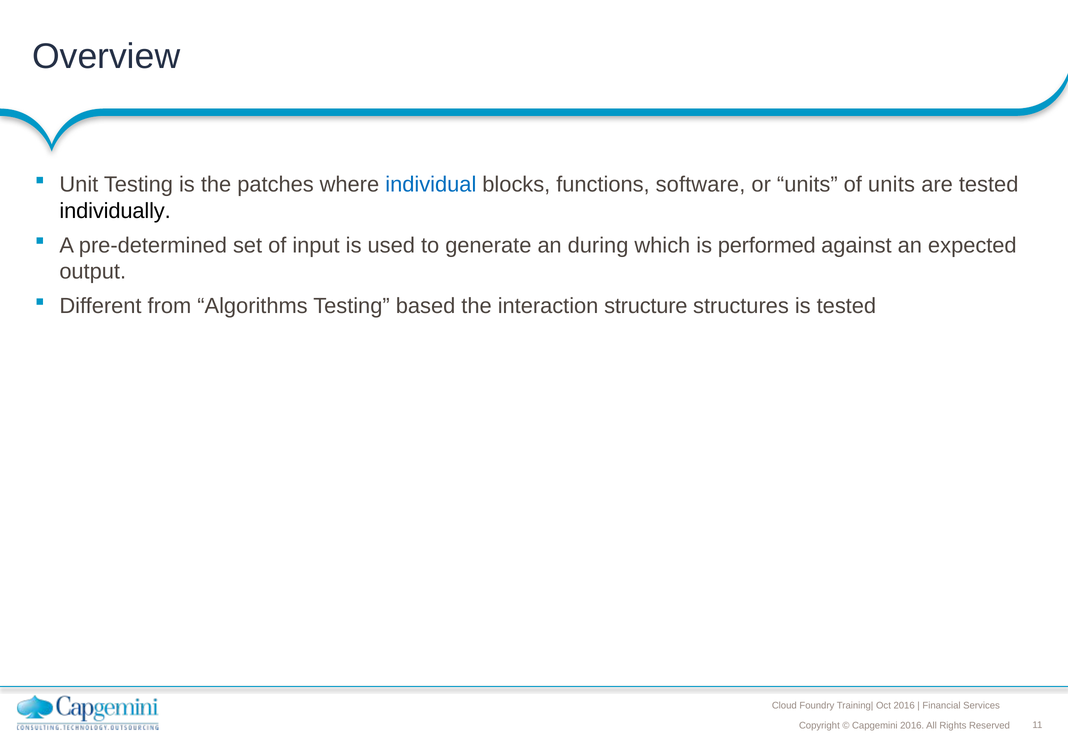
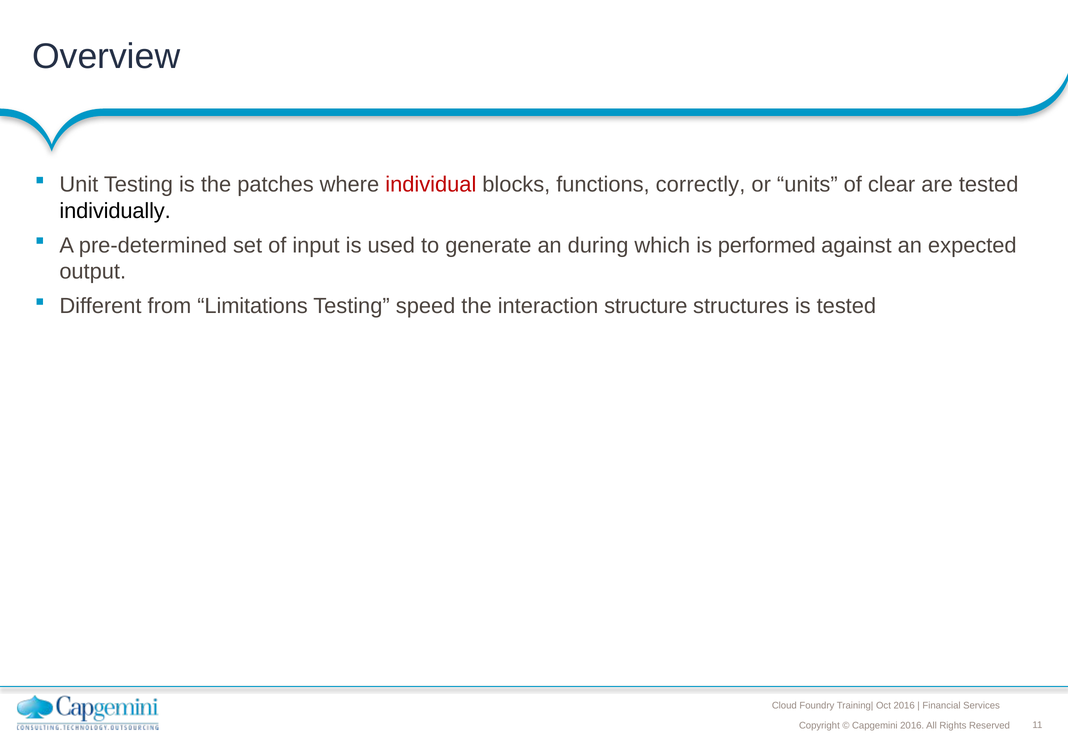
individual colour: blue -> red
software: software -> correctly
of units: units -> clear
Algorithms: Algorithms -> Limitations
based: based -> speed
